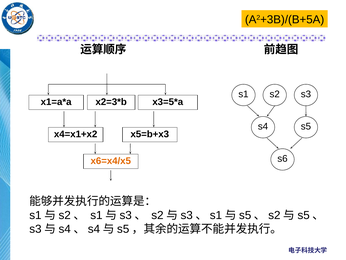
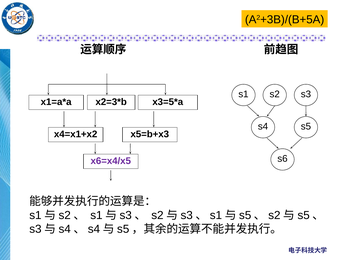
x6=x4/x5 colour: orange -> purple
